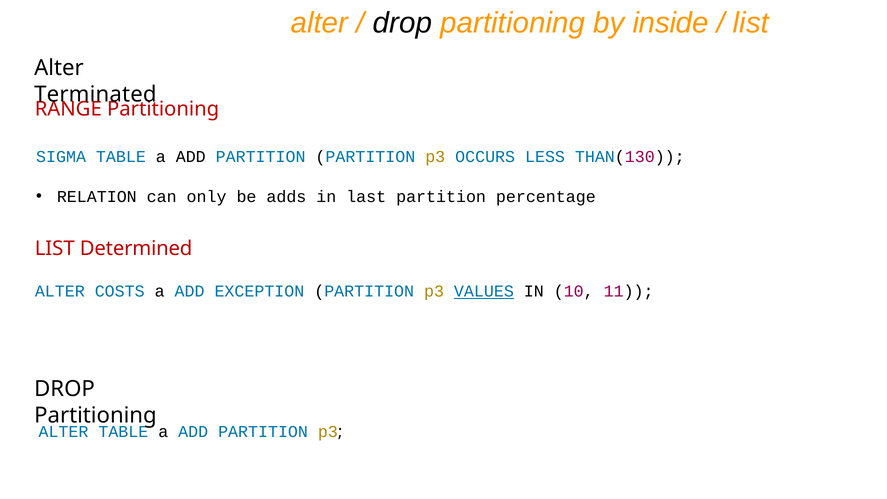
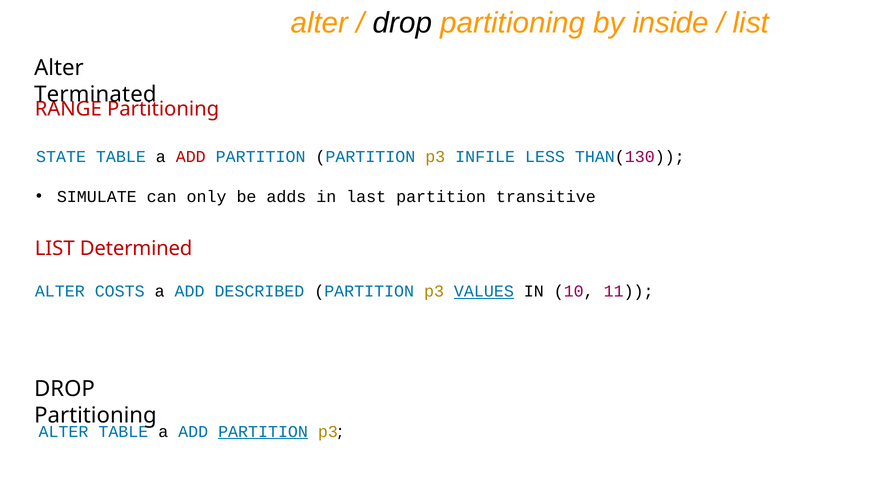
SIGMA: SIGMA -> STATE
ADD at (191, 157) colour: black -> red
OCCURS: OCCURS -> INFILE
RELATION: RELATION -> SIMULATE
percentage: percentage -> transitive
EXCEPTION: EXCEPTION -> DESCRIBED
PARTITION at (263, 432) underline: none -> present
